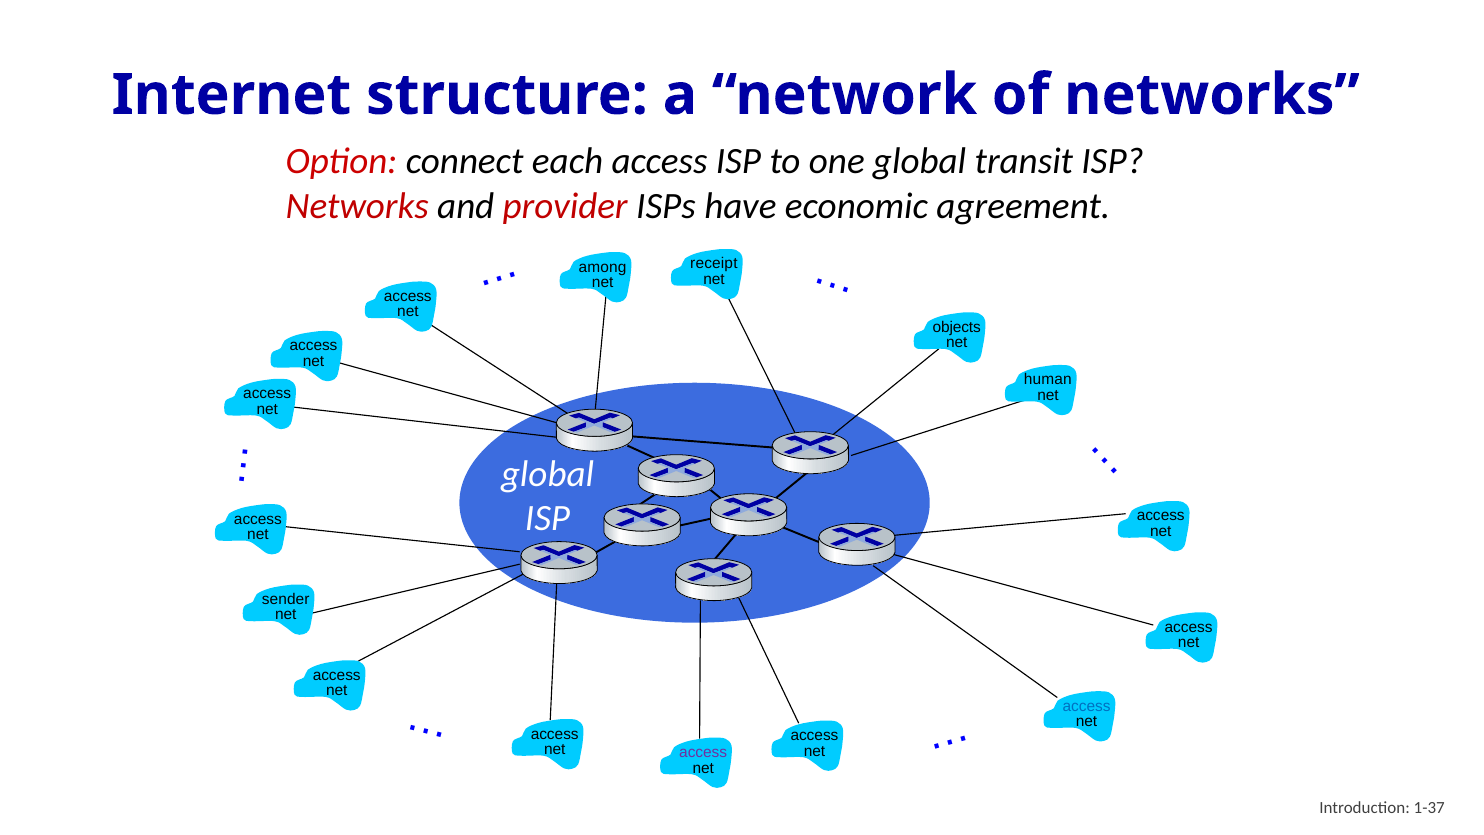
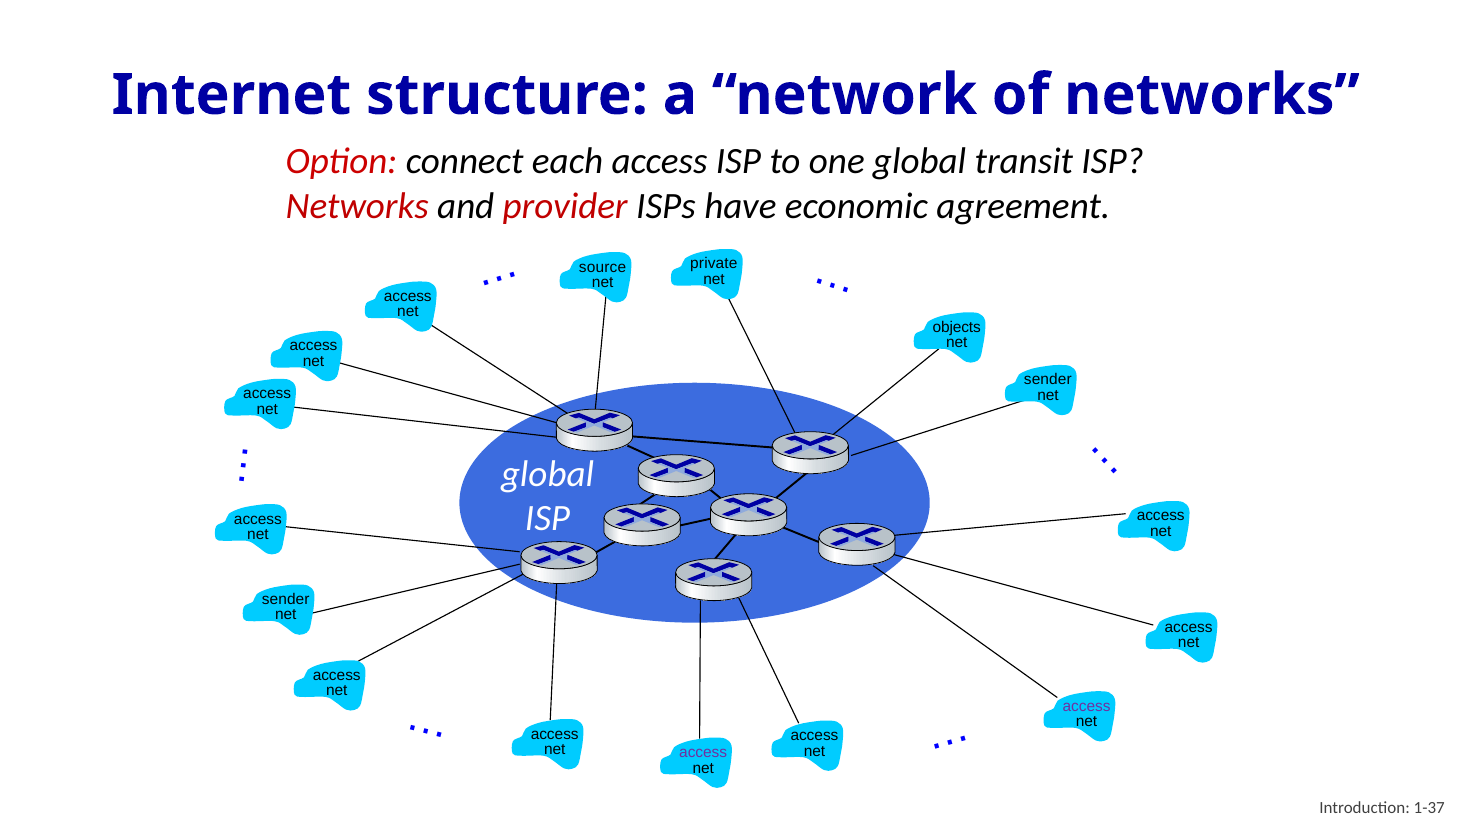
receipt: receipt -> private
among: among -> source
human at (1048, 380): human -> sender
access at (1087, 706) colour: blue -> purple
